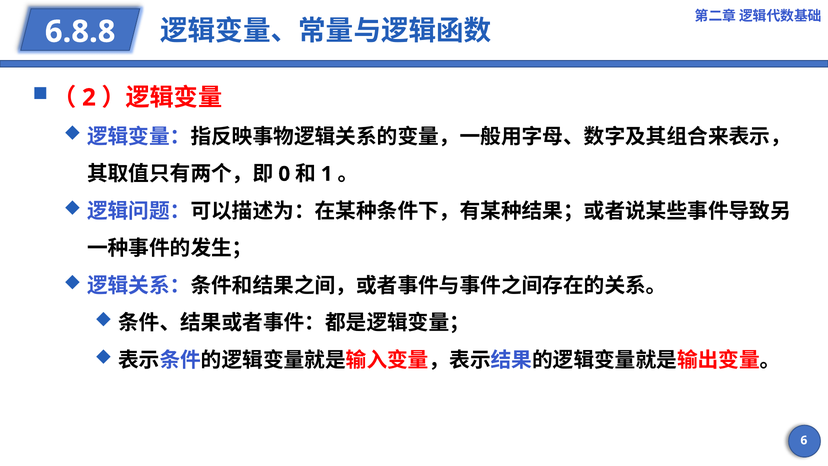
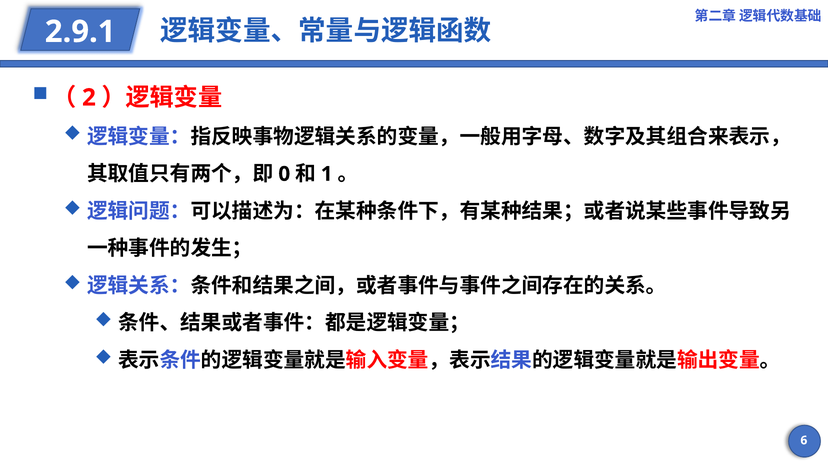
6.8.8: 6.8.8 -> 2.9.1
